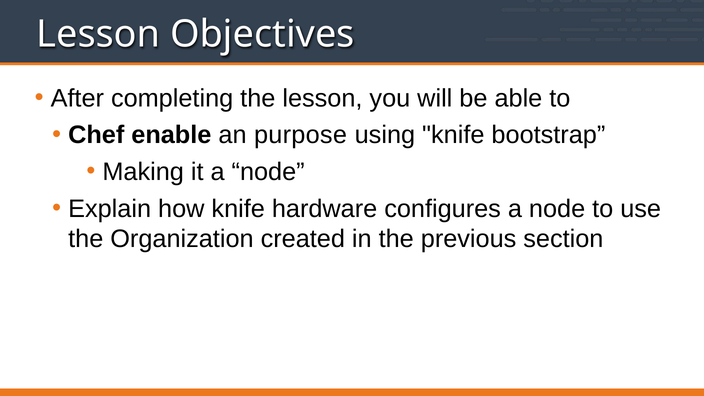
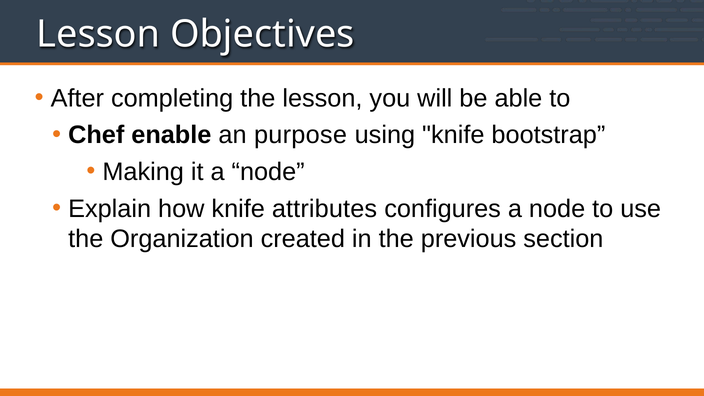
hardware: hardware -> attributes
